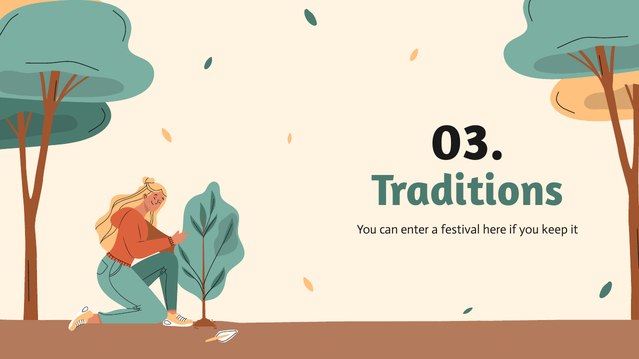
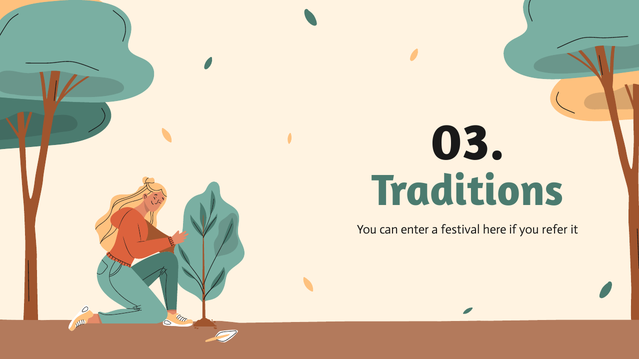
keep: keep -> refer
